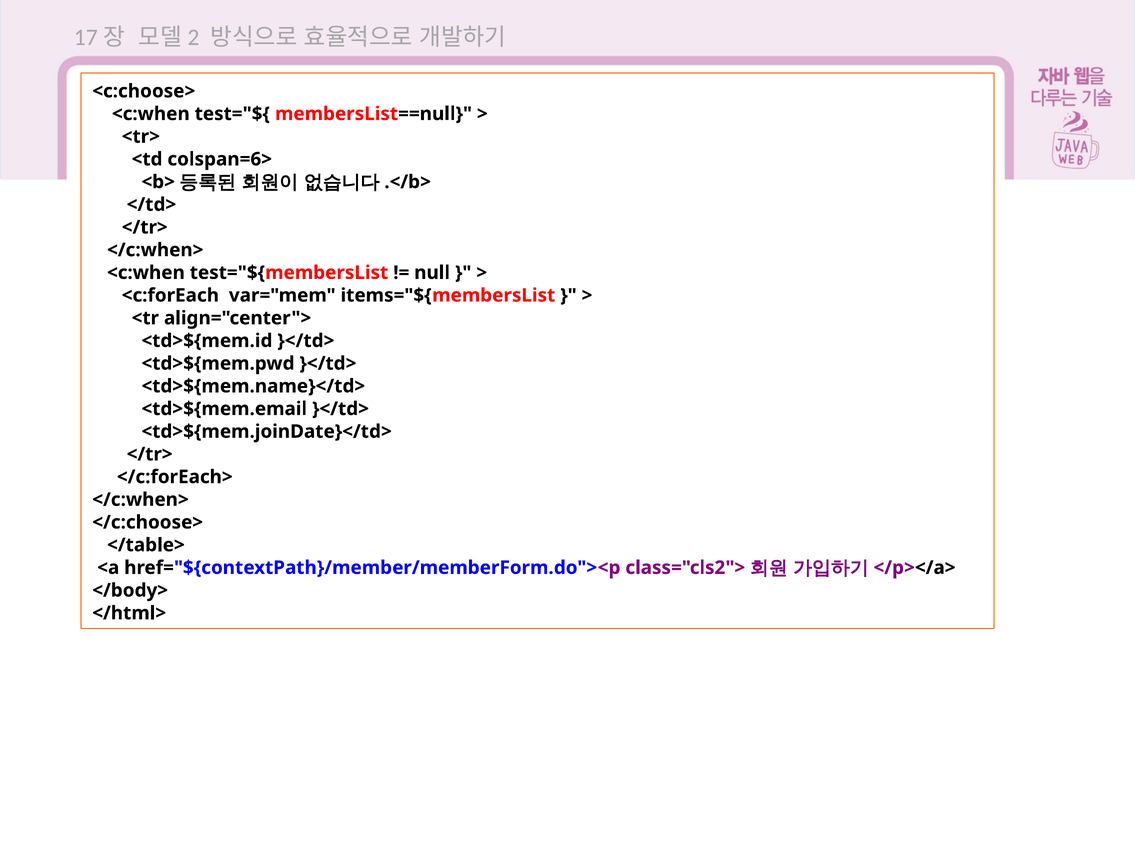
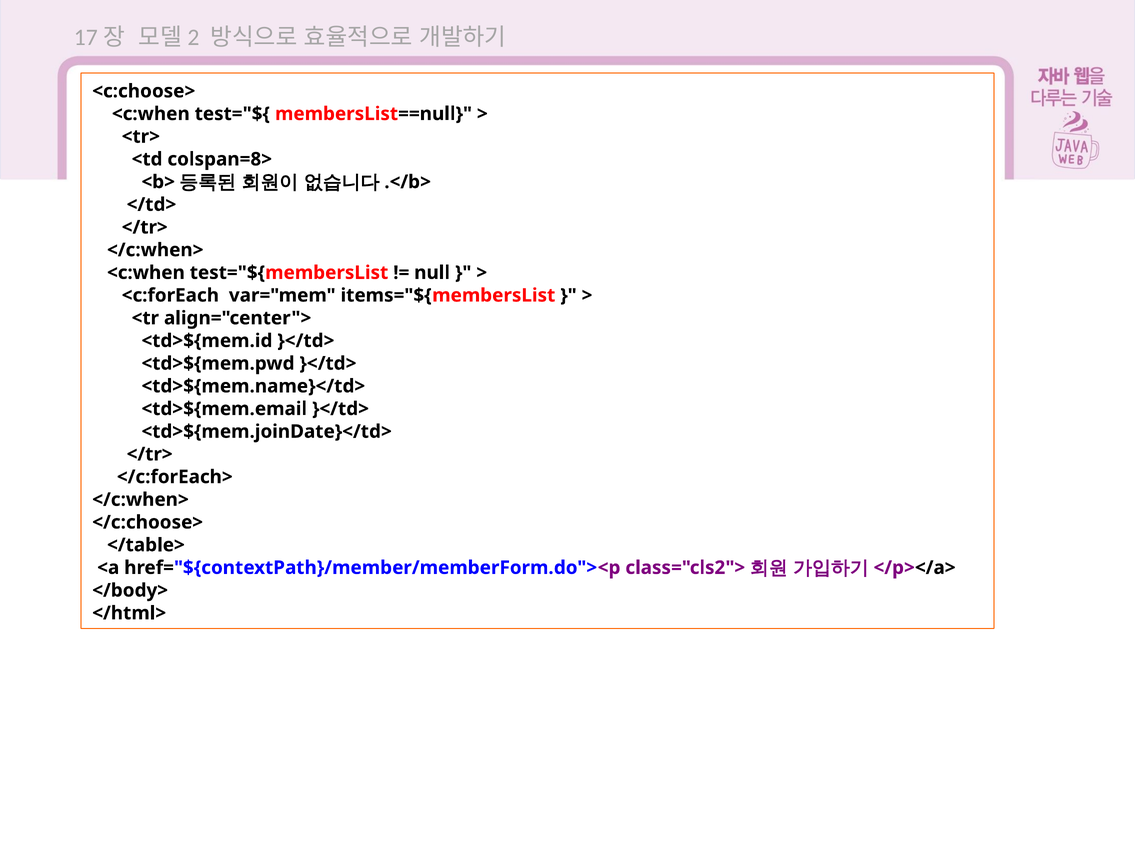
colspan=6>: colspan=6> -> colspan=8>
